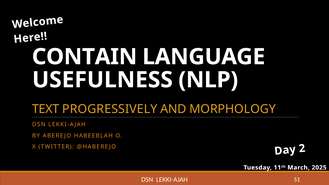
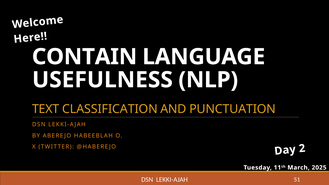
PROGRESSIVELY: PROGRESSIVELY -> CLASSIFICATION
MORPHOLOGY: MORPHOLOGY -> PUNCTUATION
